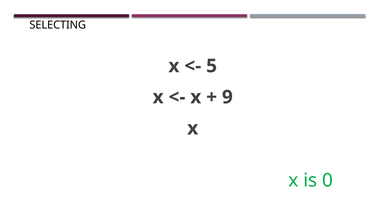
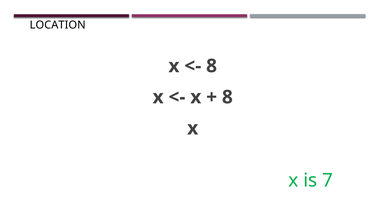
SELECTING: SELECTING -> LOCATION
5 at (212, 66): 5 -> 8
9 at (227, 97): 9 -> 8
0: 0 -> 7
